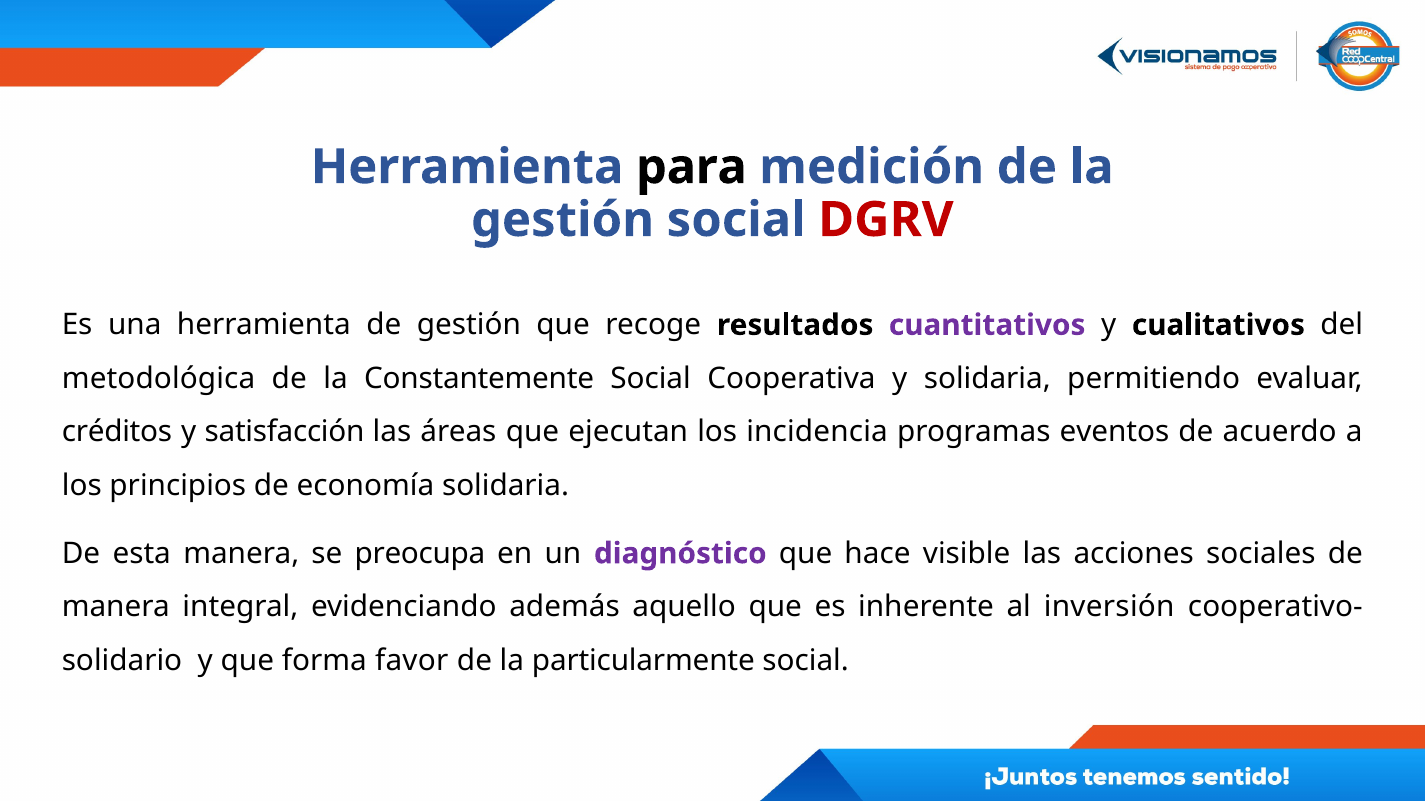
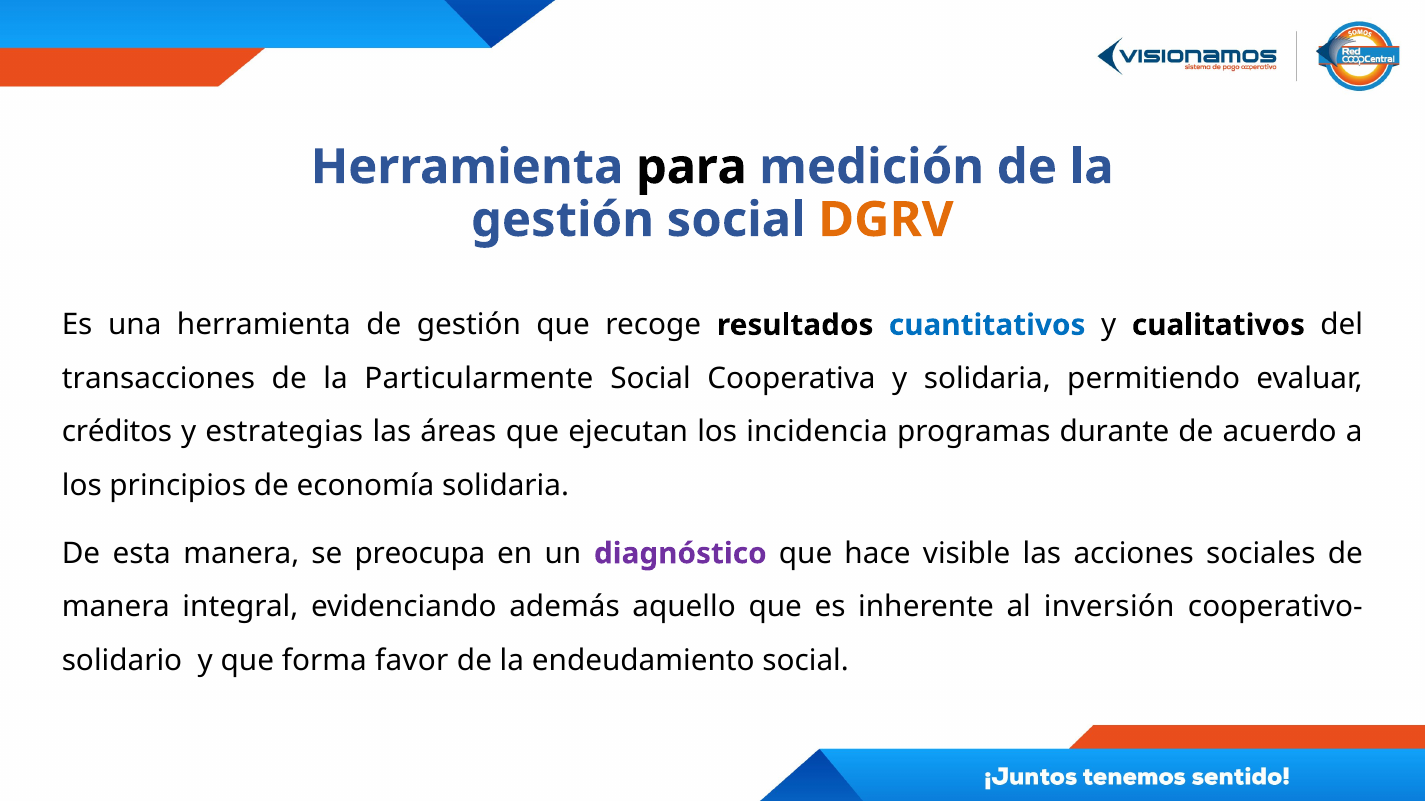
DGRV colour: red -> orange
cuantitativos colour: purple -> blue
metodológica: metodológica -> transacciones
Constantemente: Constantemente -> Particularmente
satisfacción: satisfacción -> estrategias
eventos: eventos -> durante
particularmente: particularmente -> endeudamiento
